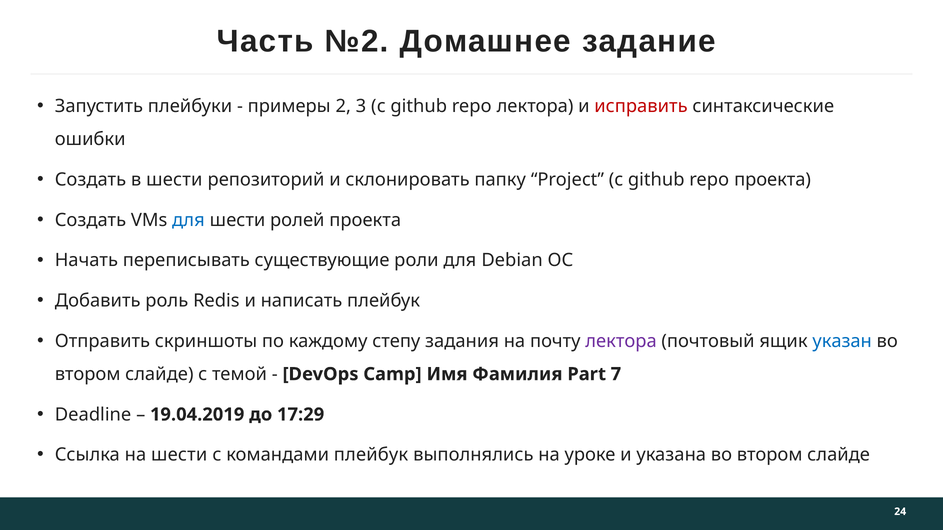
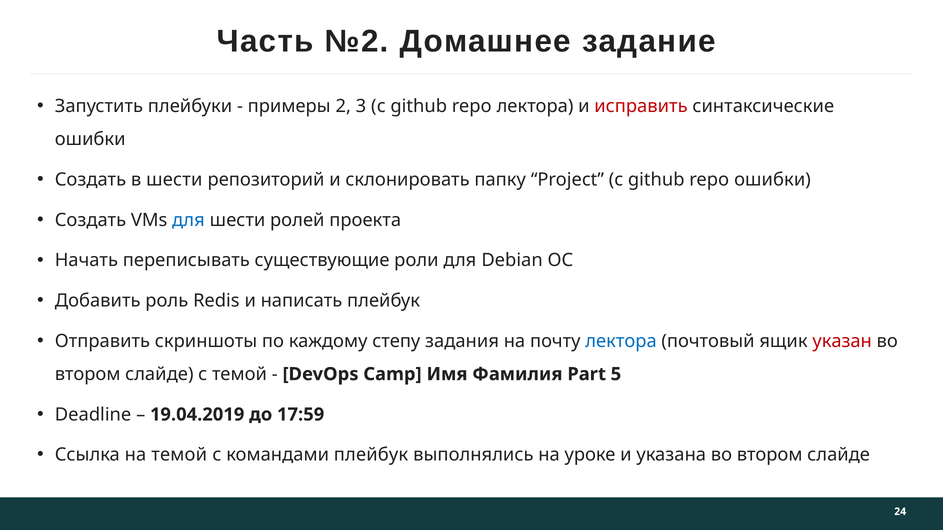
repo проекта: проекта -> ошибки
лектора at (621, 341) colour: purple -> blue
указан colour: blue -> red
7: 7 -> 5
17:29: 17:29 -> 17:59
на шести: шести -> темой
